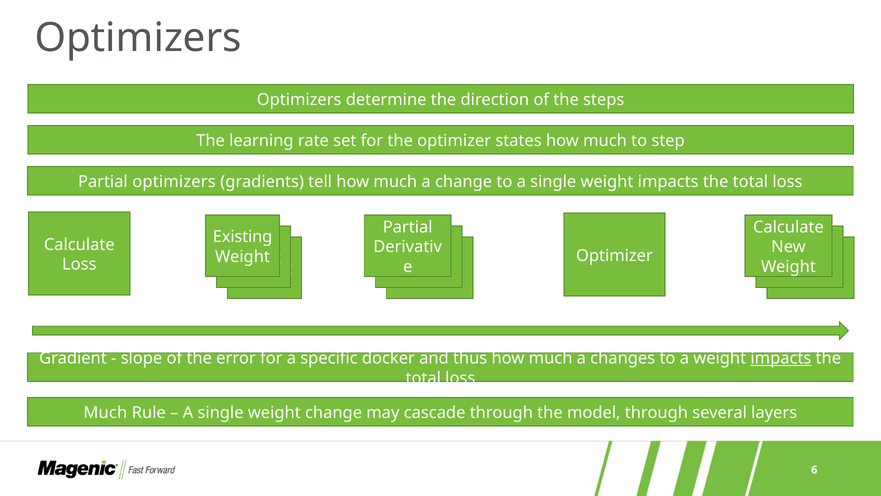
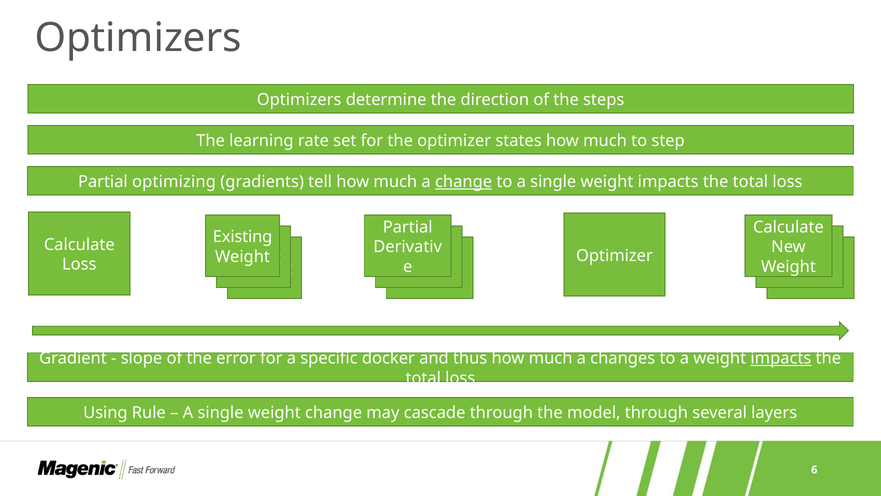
Partial optimizers: optimizers -> optimizing
change at (464, 182) underline: none -> present
Much at (105, 412): Much -> Using
